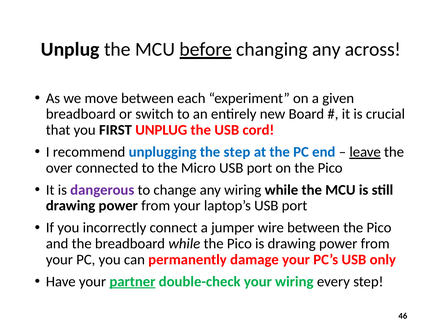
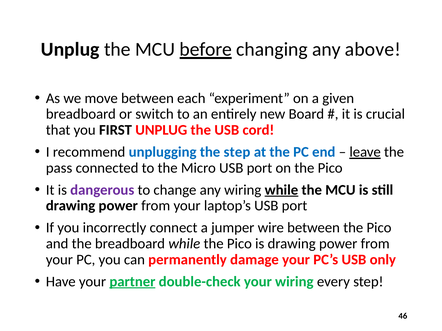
across: across -> above
over: over -> pass
while at (281, 190) underline: none -> present
